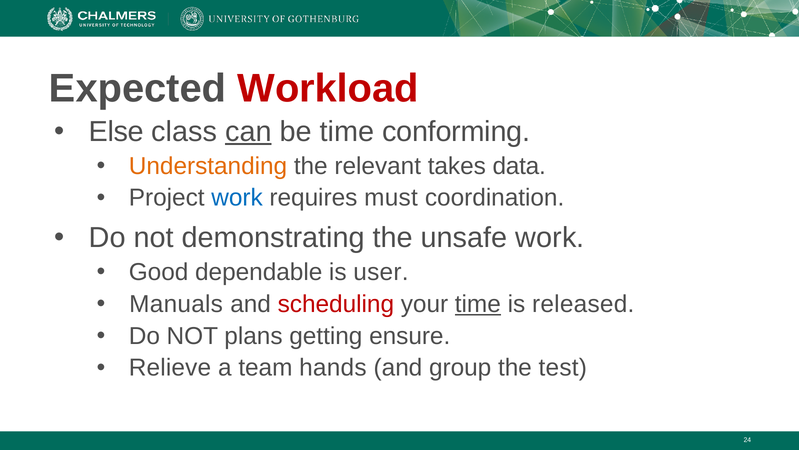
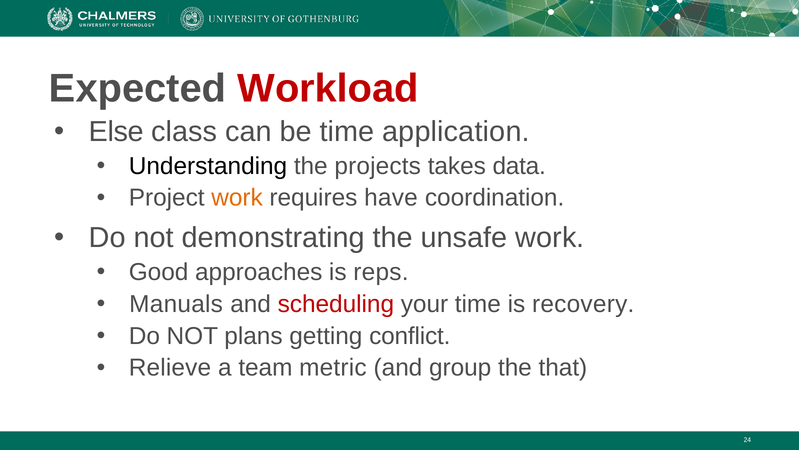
can underline: present -> none
conforming: conforming -> application
Understanding colour: orange -> black
relevant: relevant -> projects
work at (237, 198) colour: blue -> orange
must: must -> have
dependable: dependable -> approaches
user: user -> reps
time at (478, 304) underline: present -> none
released: released -> recovery
ensure: ensure -> conflict
hands: hands -> metric
test: test -> that
